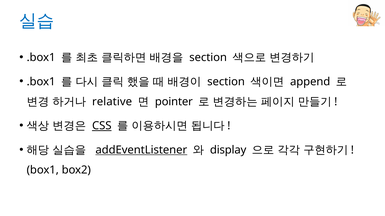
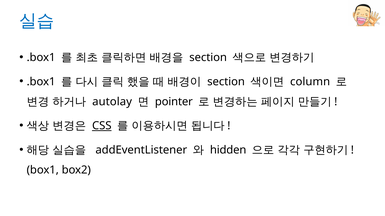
append: append -> column
relative: relative -> autolay
addEventListener underline: present -> none
display: display -> hidden
